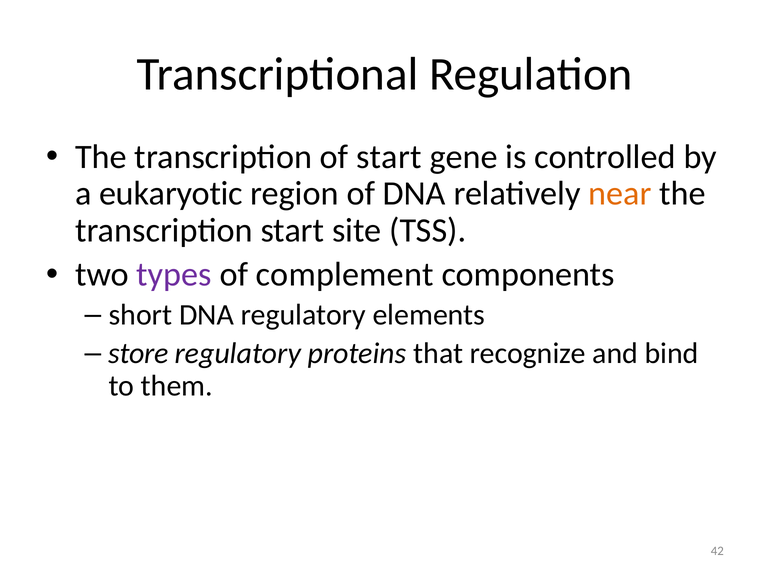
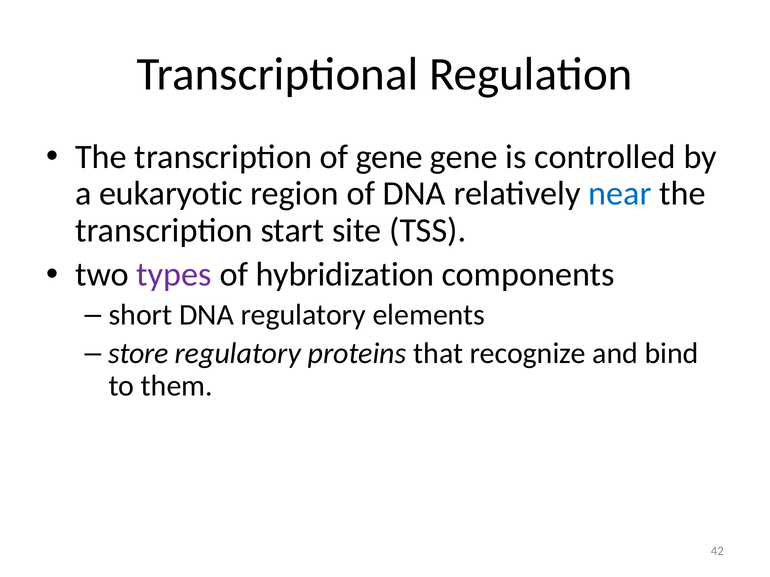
of start: start -> gene
near colour: orange -> blue
complement: complement -> hybridization
